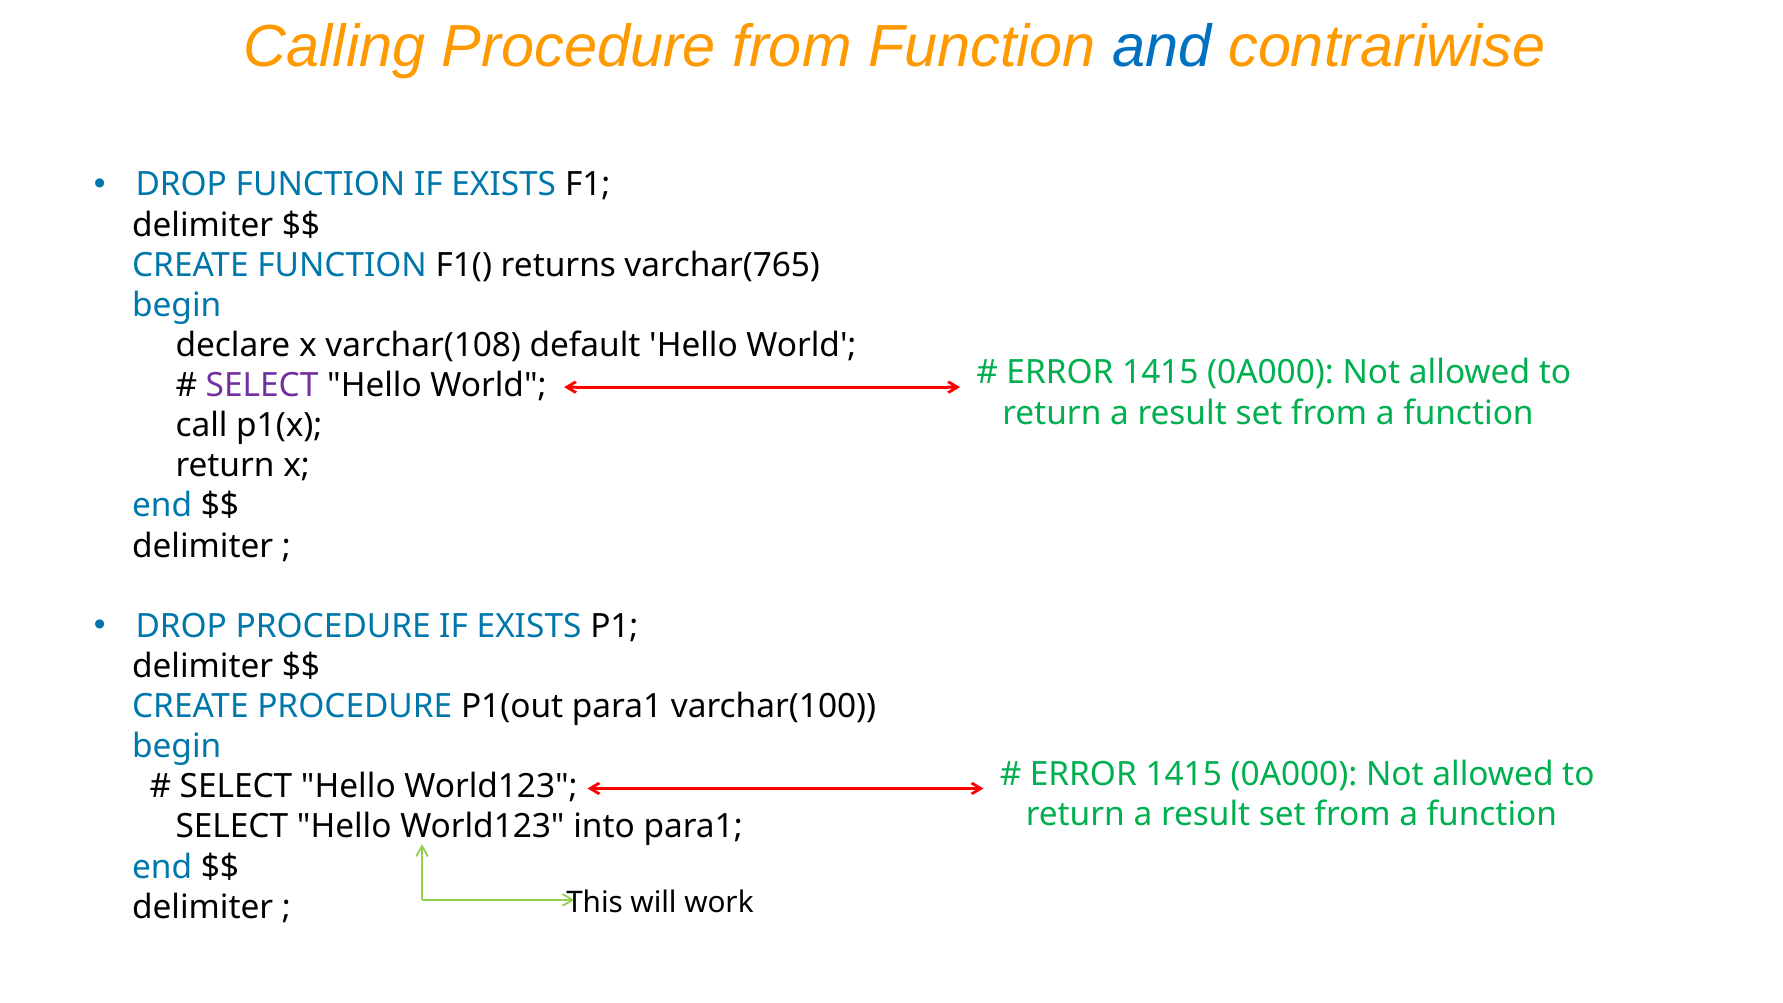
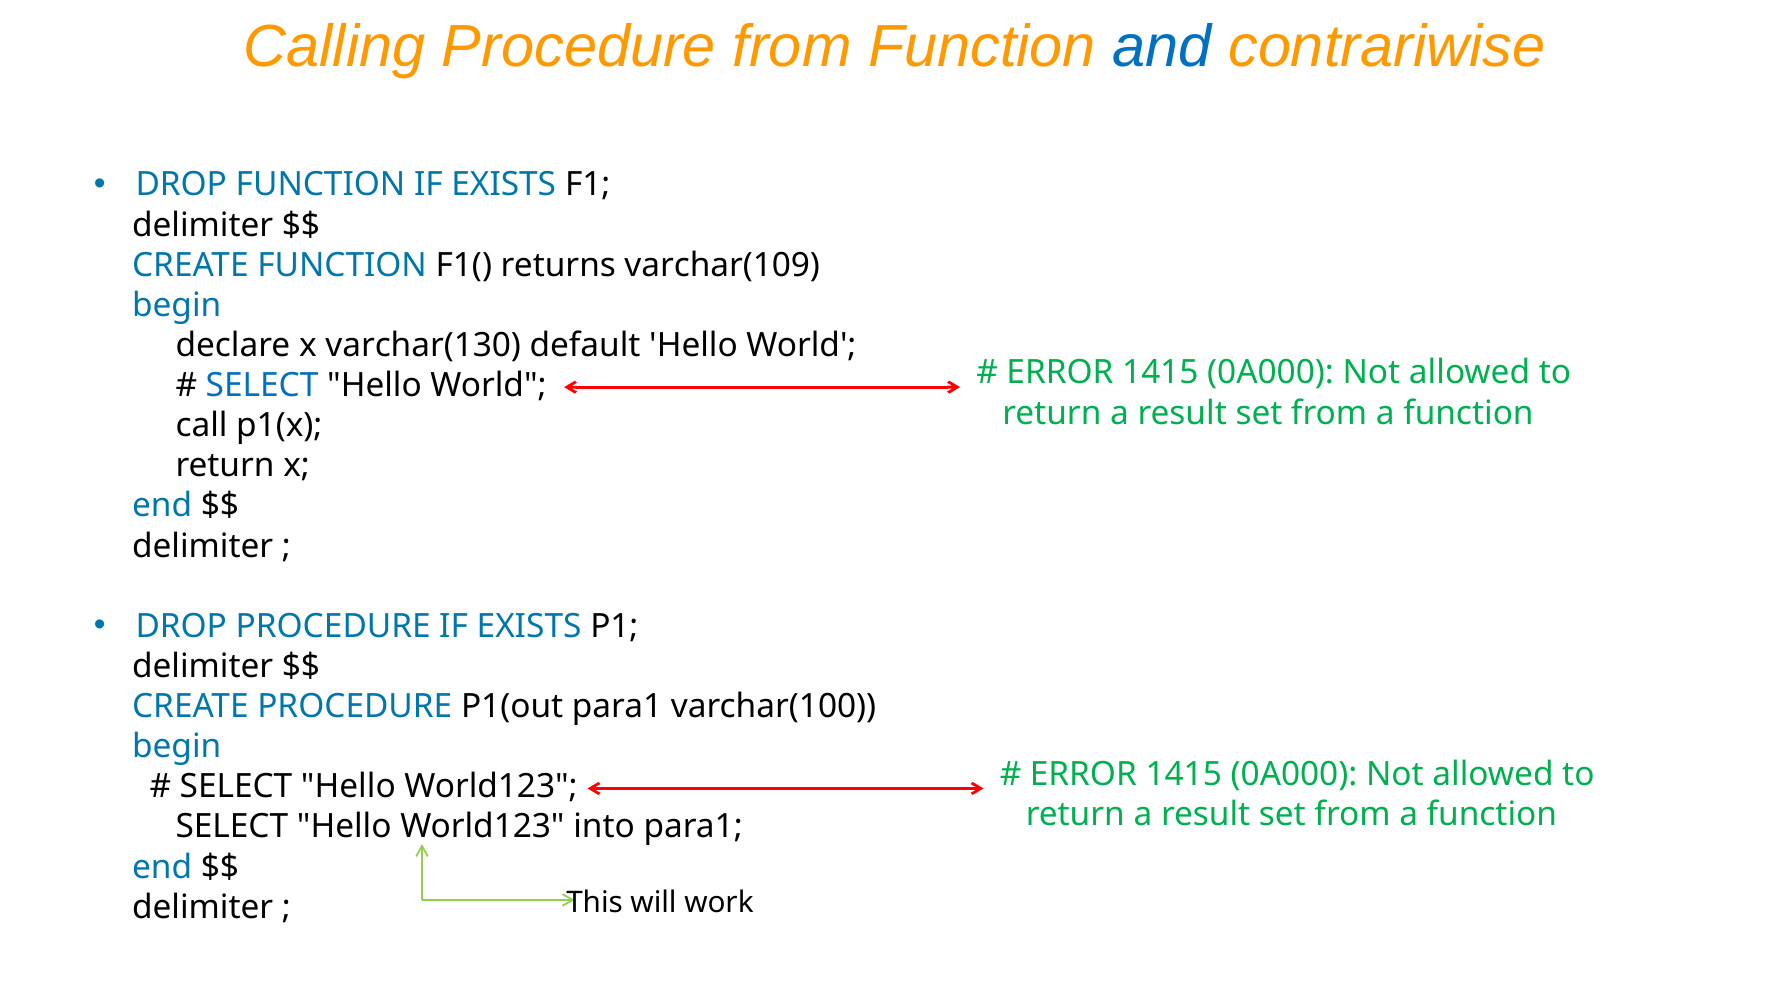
varchar(765: varchar(765 -> varchar(109
varchar(108: varchar(108 -> varchar(130
SELECT at (262, 386) colour: purple -> blue
